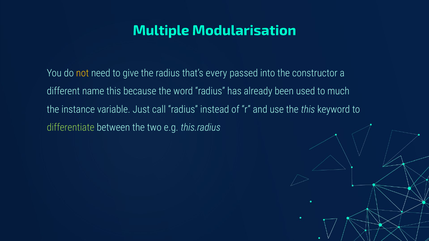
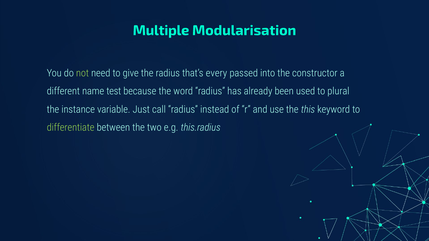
not colour: yellow -> light green
name this: this -> test
much: much -> plural
